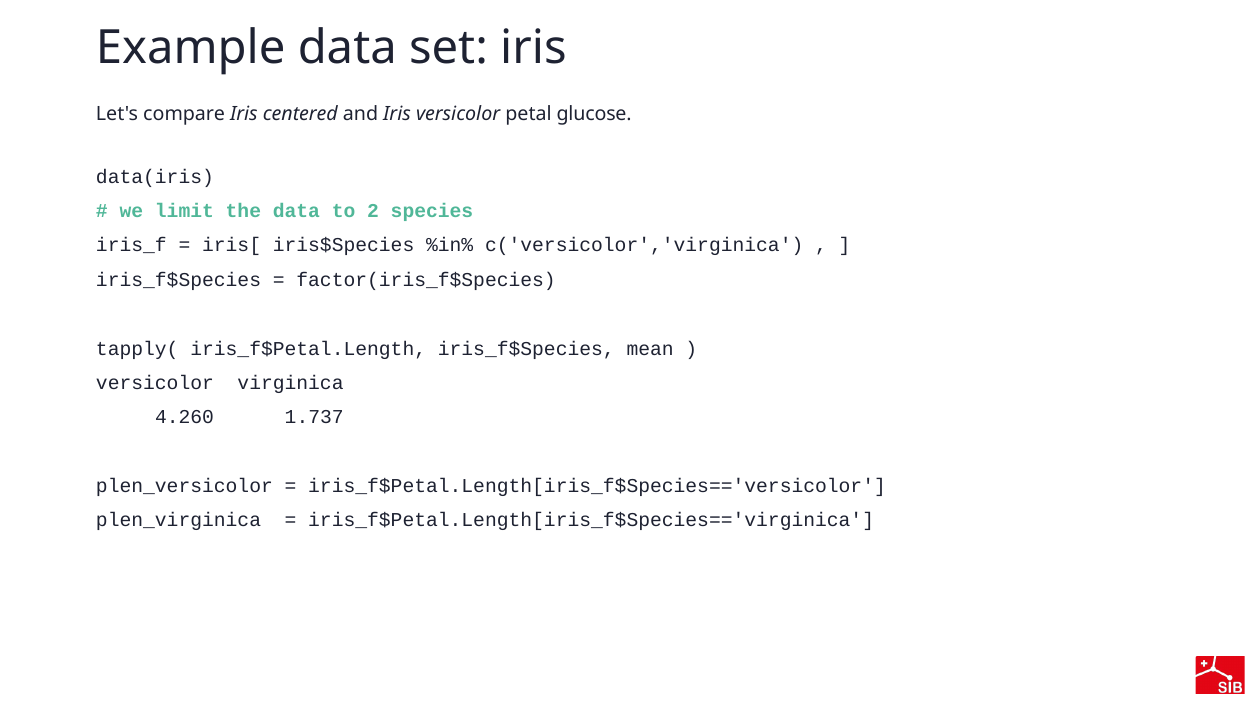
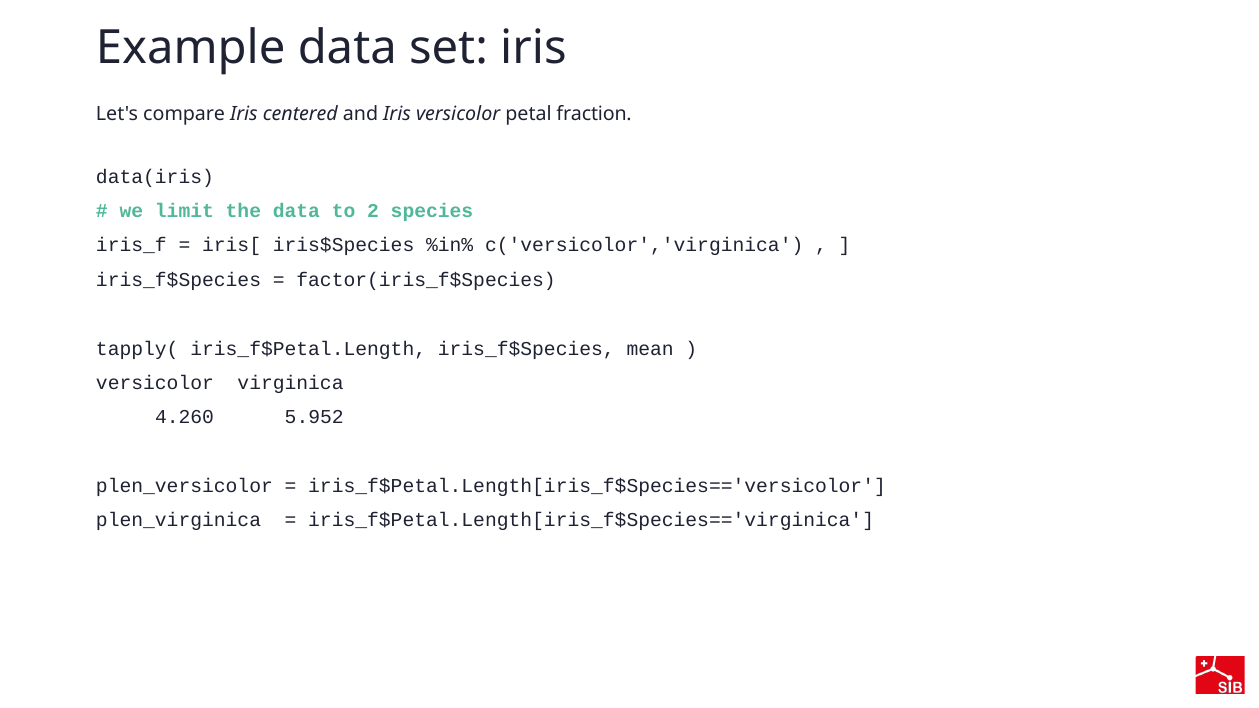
glucose: glucose -> fraction
1.737: 1.737 -> 5.952
